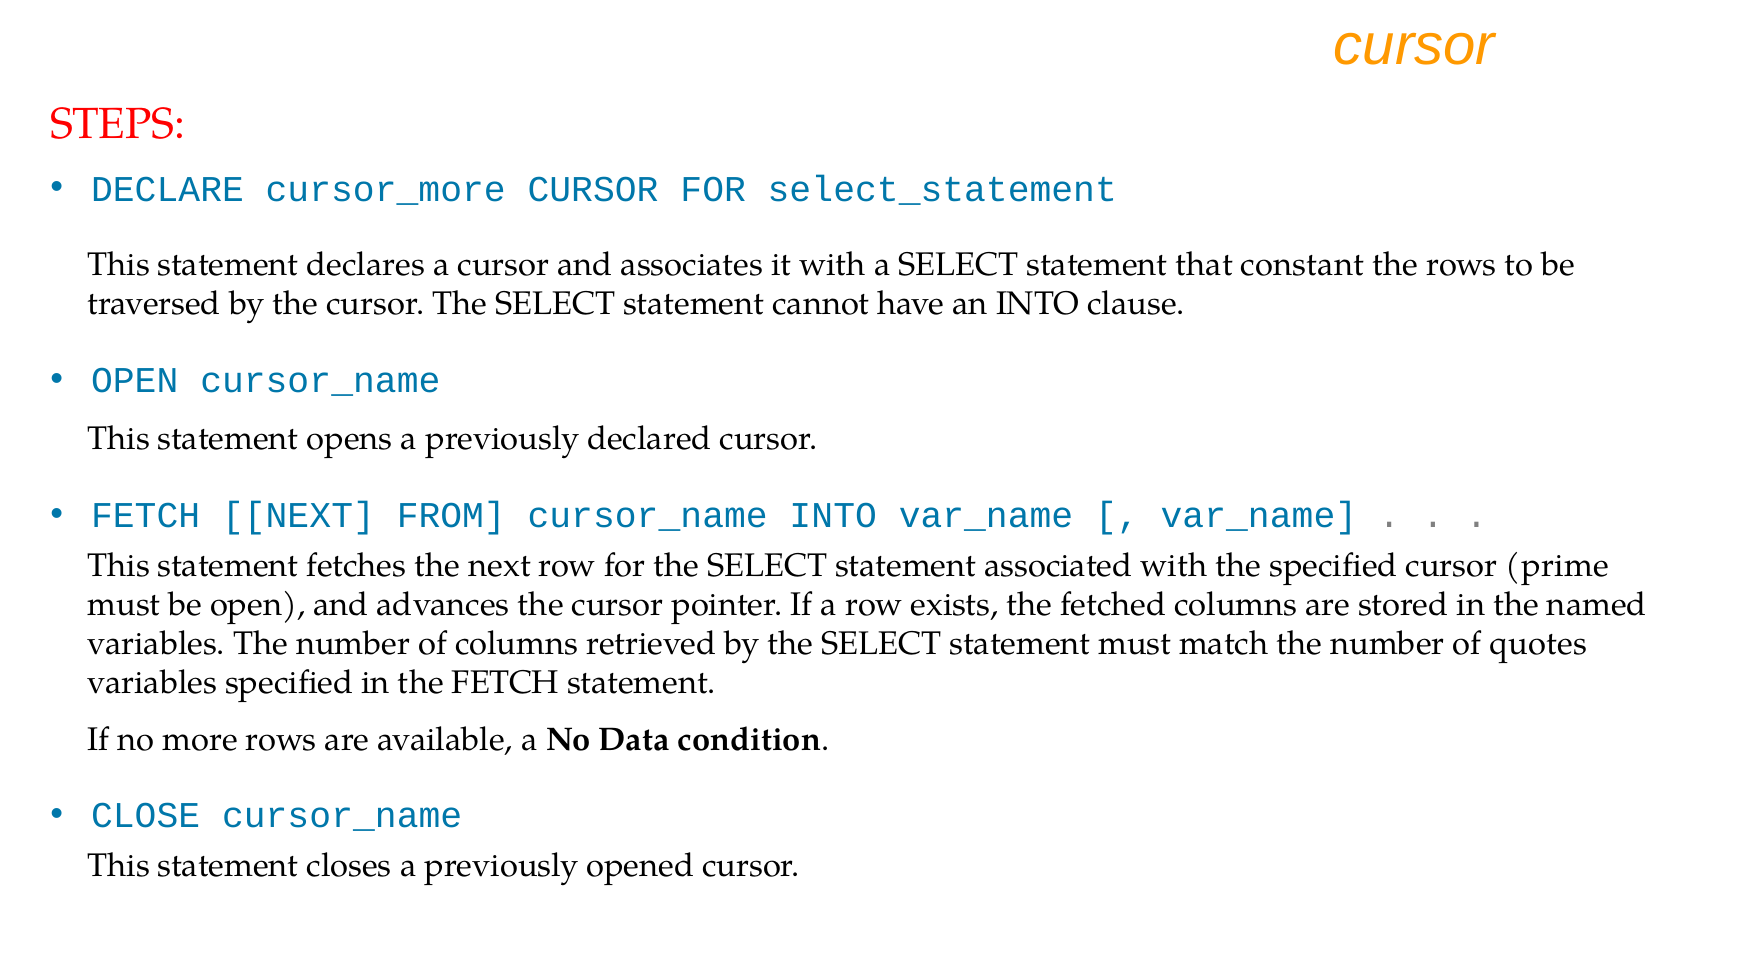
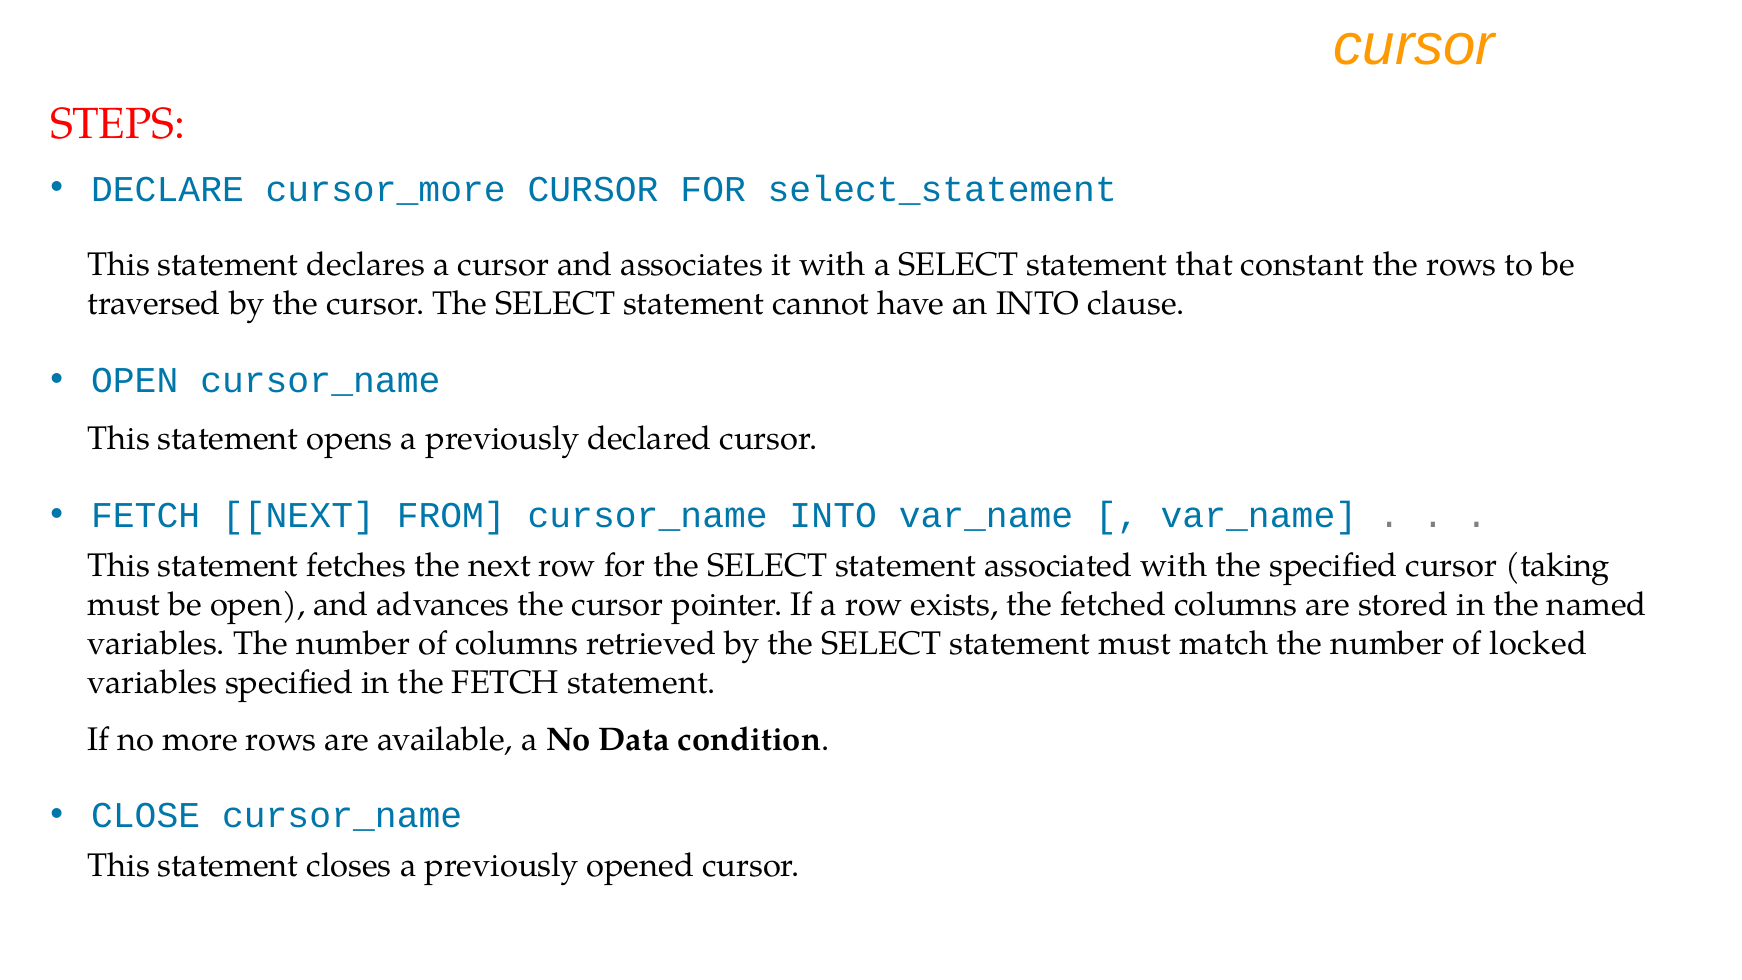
prime: prime -> taking
quotes: quotes -> locked
